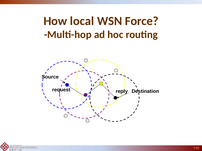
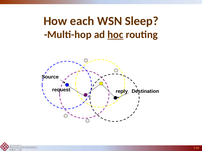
local: local -> each
Force: Force -> Sleep
hoc underline: none -> present
